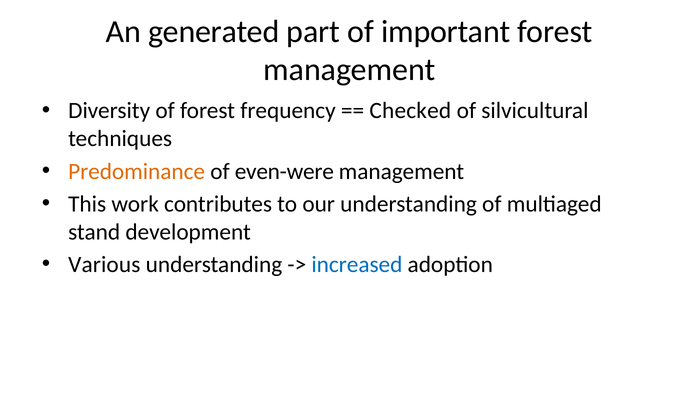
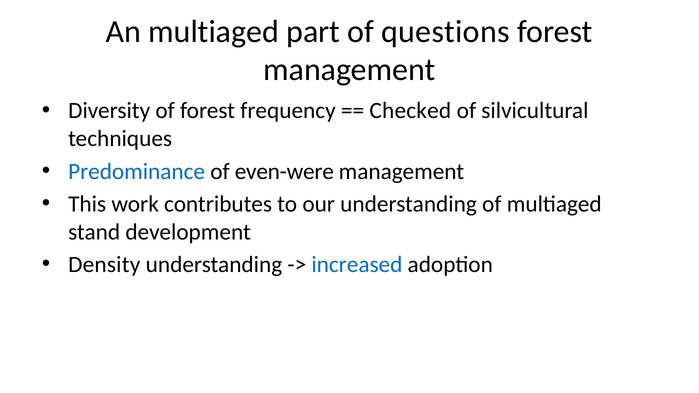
An generated: generated -> multiaged
important: important -> questions
Predominance colour: orange -> blue
Various: Various -> Density
